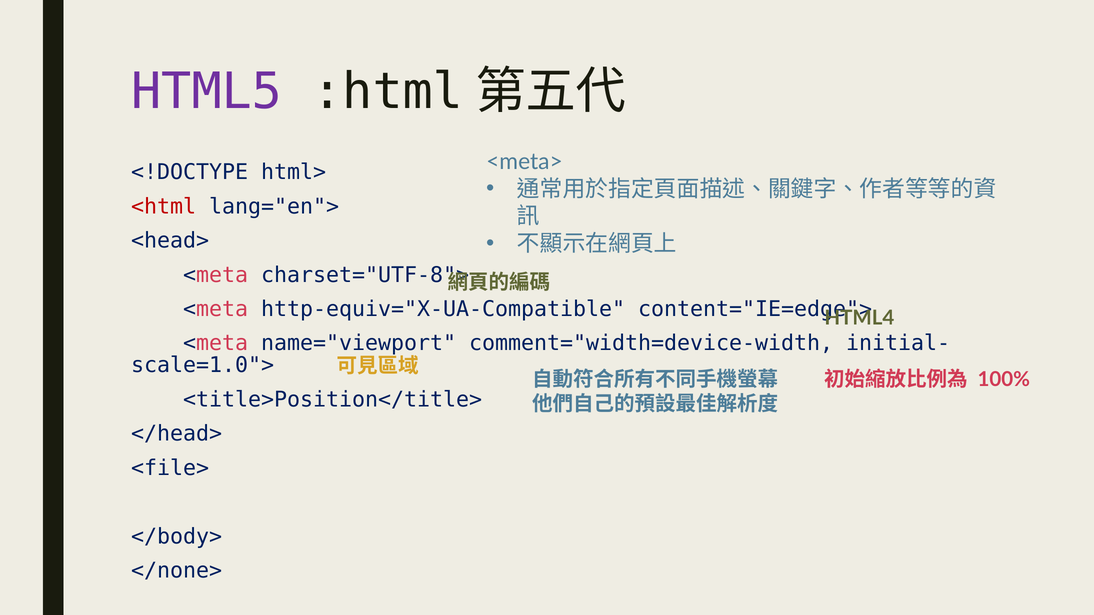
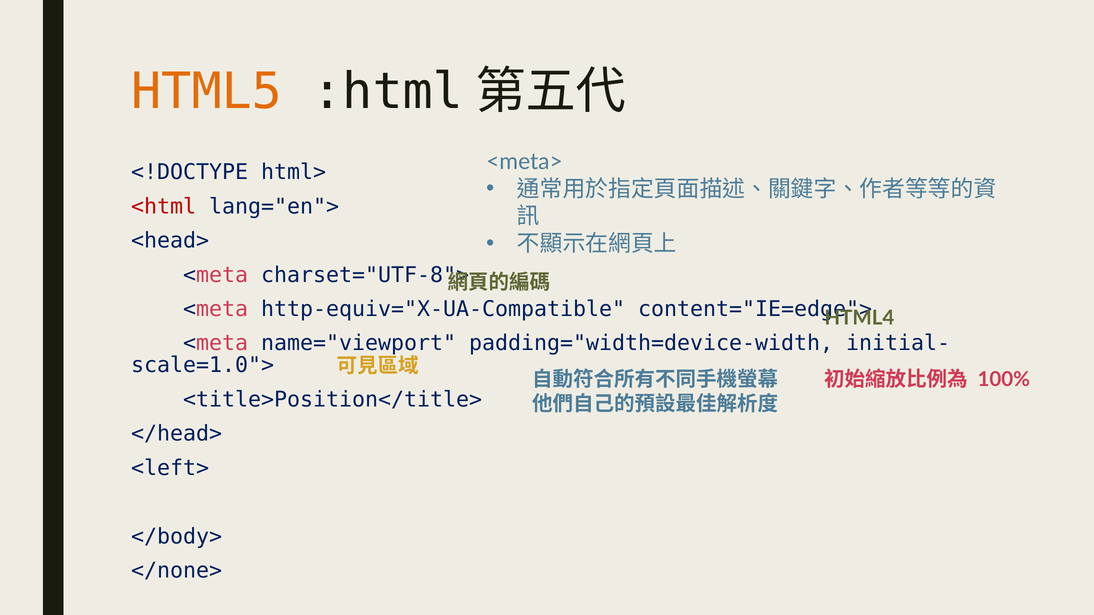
HTML5 colour: purple -> orange
comment="width=device-width: comment="width=device-width -> padding="width=device-width
<file>: <file> -> <left>
